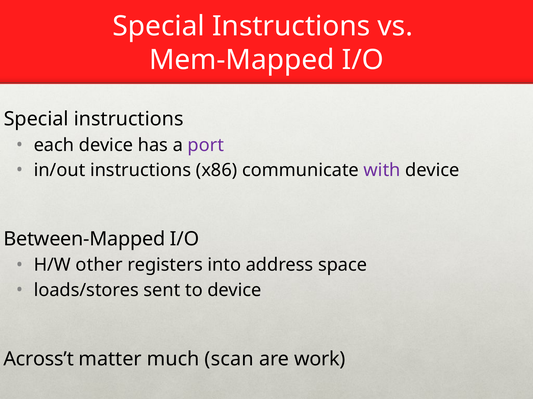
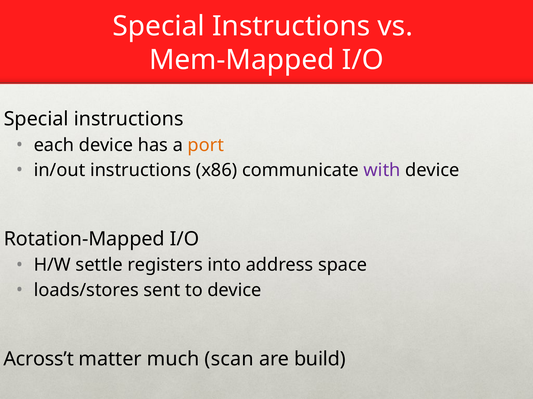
port colour: purple -> orange
Between-Mapped: Between-Mapped -> Rotation-Mapped
other: other -> settle
work: work -> build
